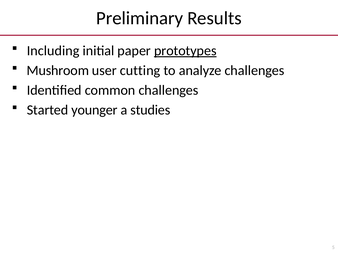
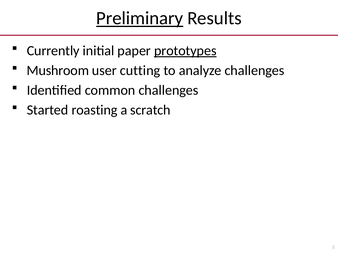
Preliminary underline: none -> present
Including: Including -> Currently
younger: younger -> roasting
studies: studies -> scratch
